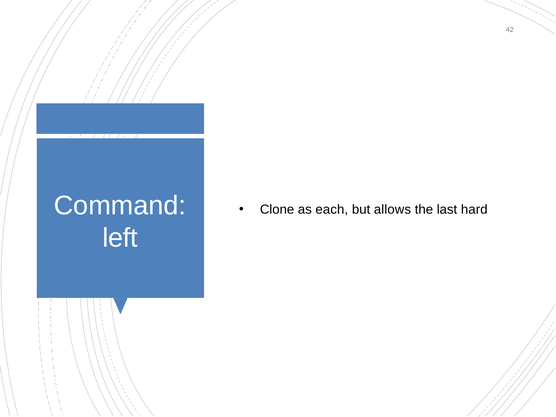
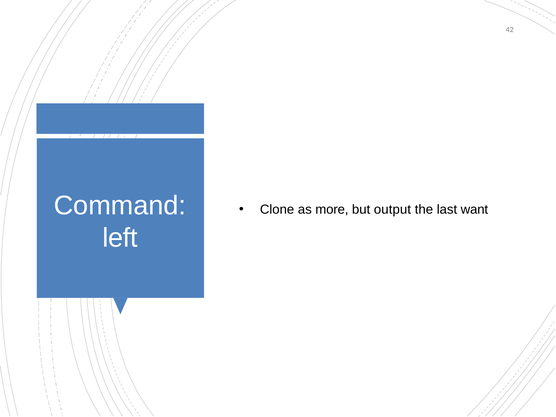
each: each -> more
allows: allows -> output
hard: hard -> want
